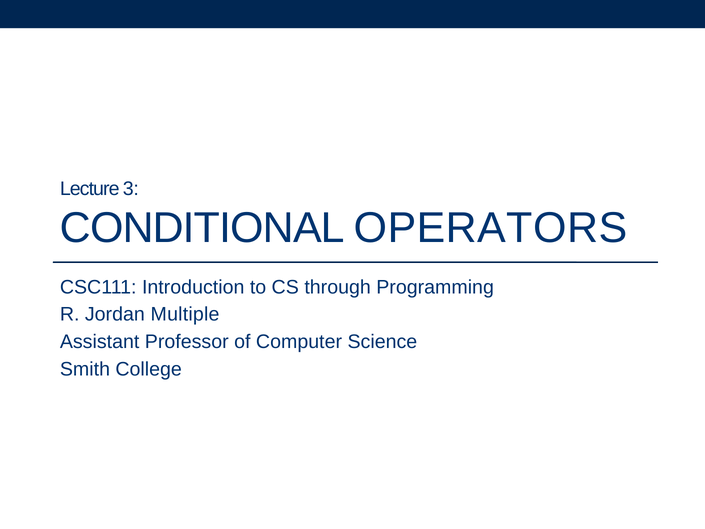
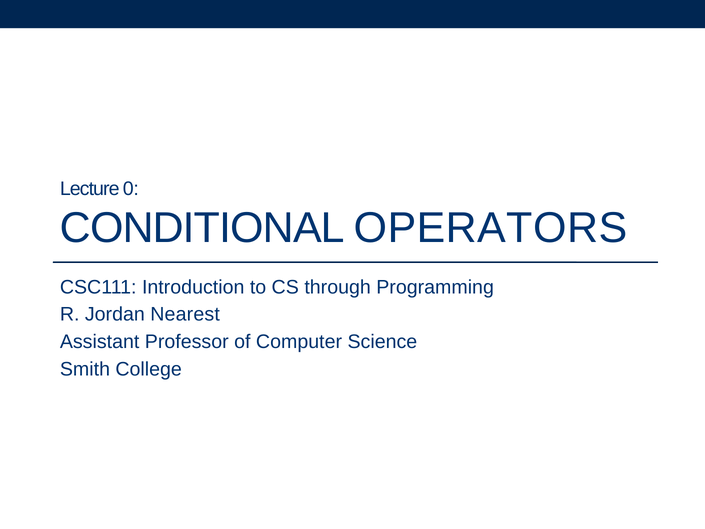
3: 3 -> 0
Multiple: Multiple -> Nearest
